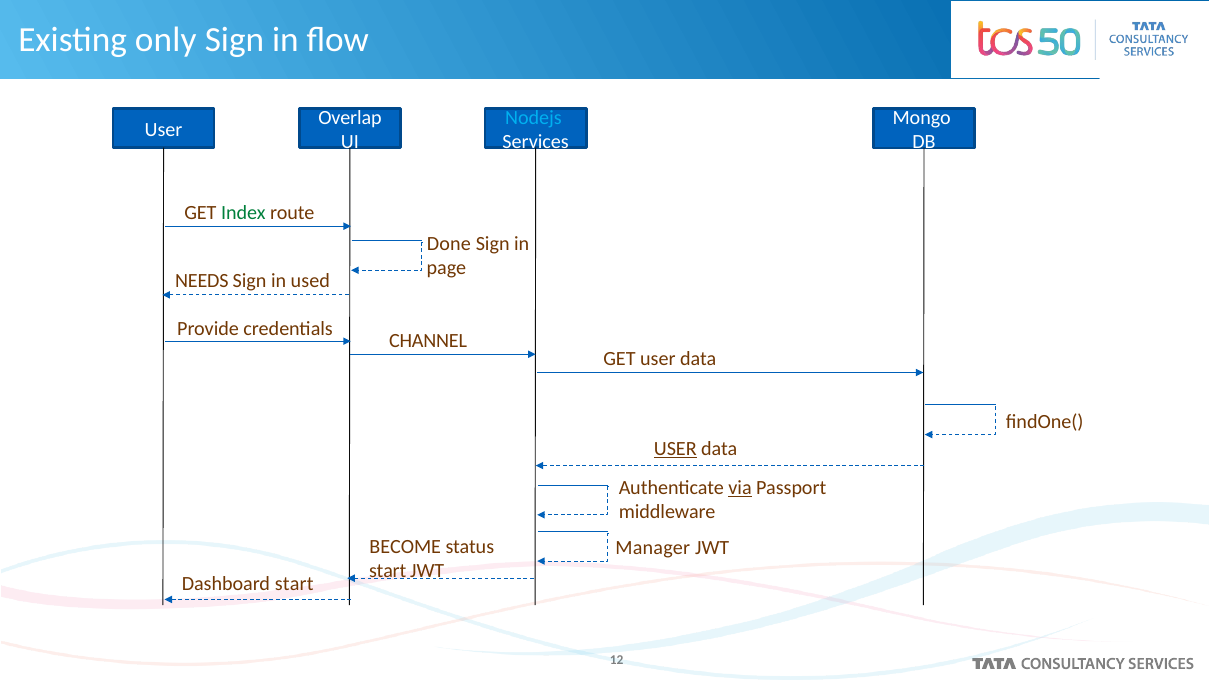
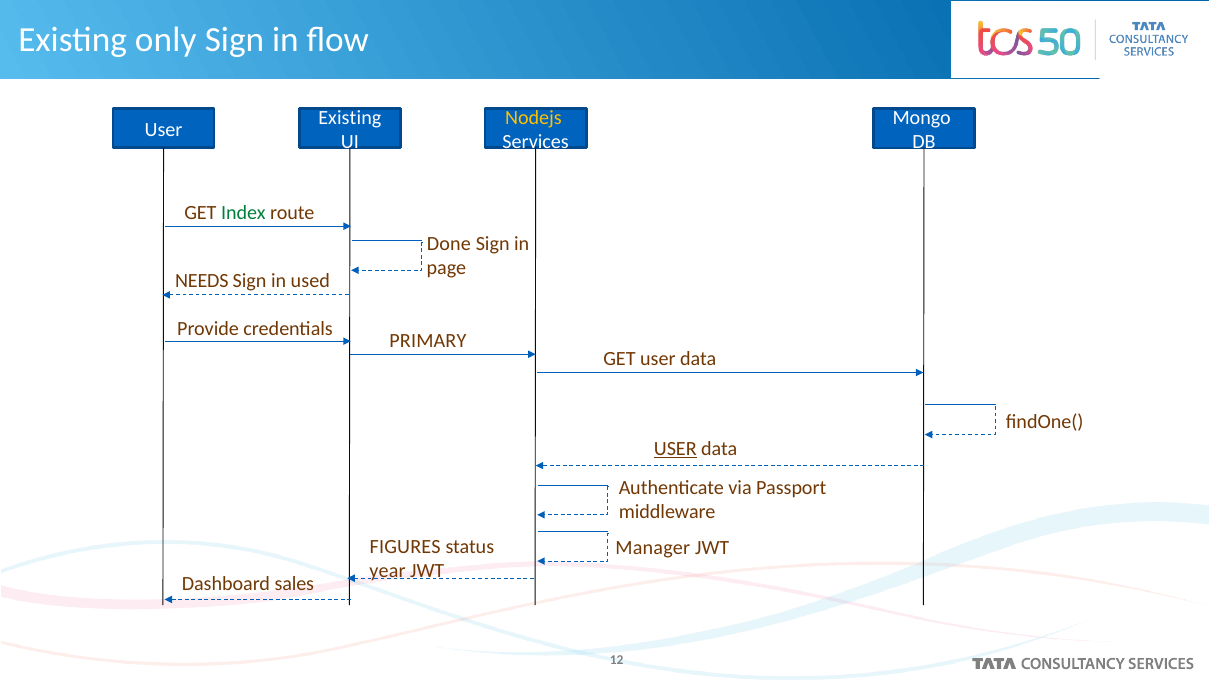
Overlap at (350, 117): Overlap -> Existing
Nodejs colour: light blue -> yellow
CHANNEL: CHANNEL -> PRIMARY
via underline: present -> none
BECOME: BECOME -> FIGURES
start at (388, 571): start -> year
Dashboard start: start -> sales
